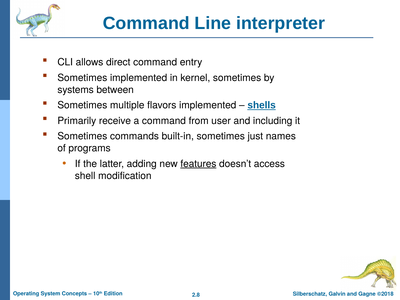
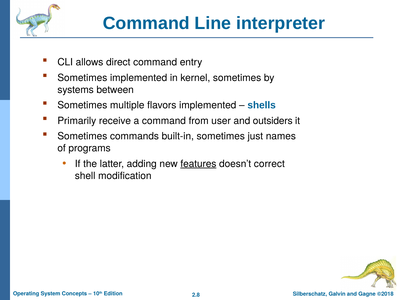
shells underline: present -> none
including: including -> outsiders
access: access -> correct
